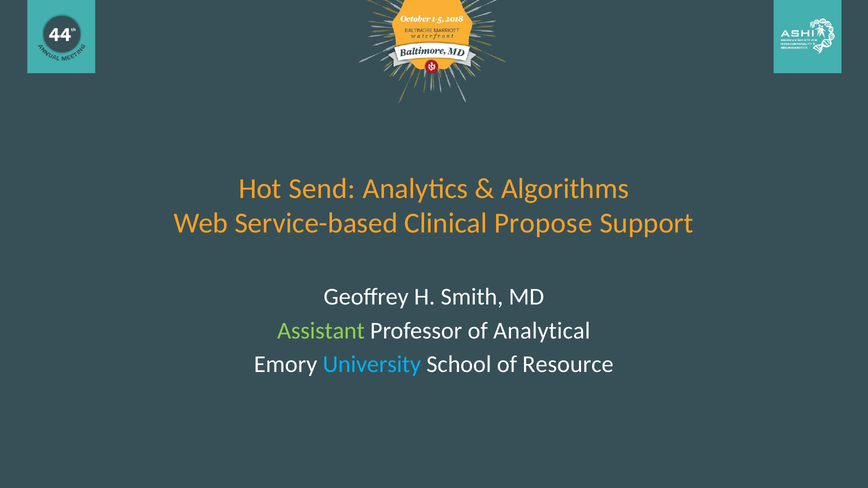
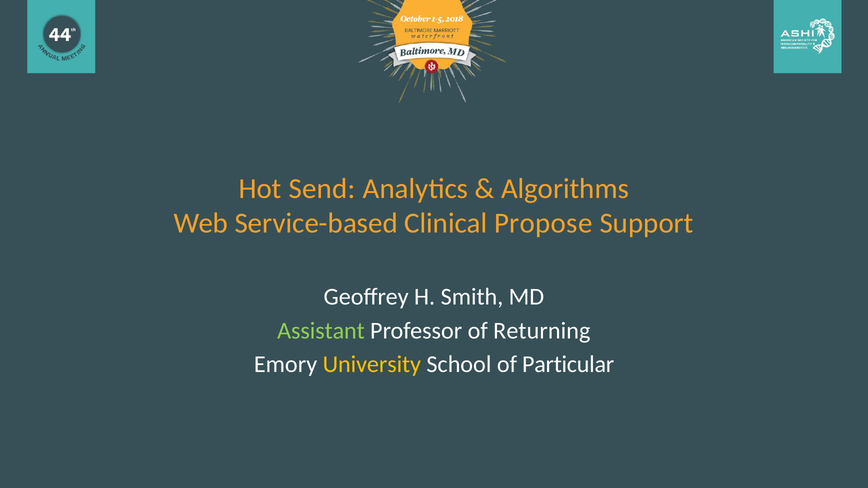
Analytical: Analytical -> Returning
University colour: light blue -> yellow
Resource: Resource -> Particular
